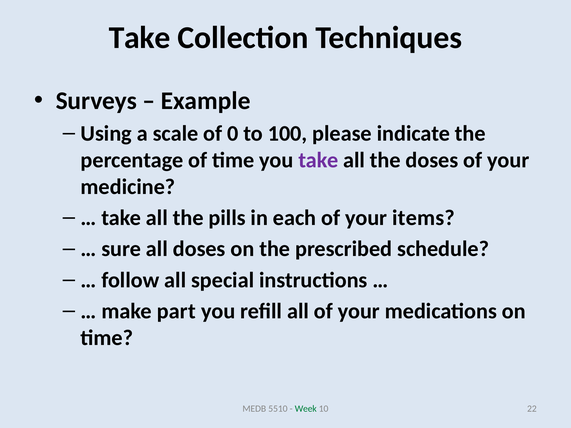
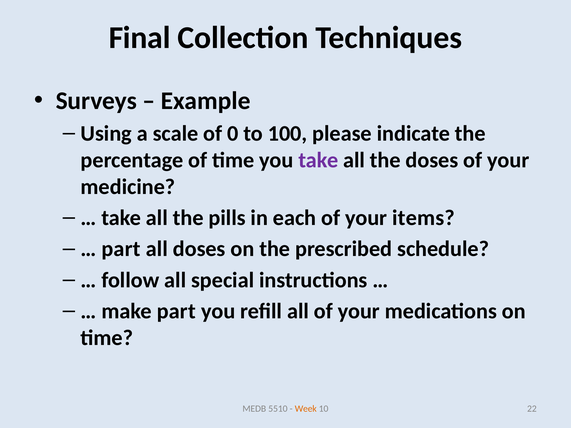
Take at (140, 38): Take -> Final
sure at (121, 249): sure -> part
Week colour: green -> orange
